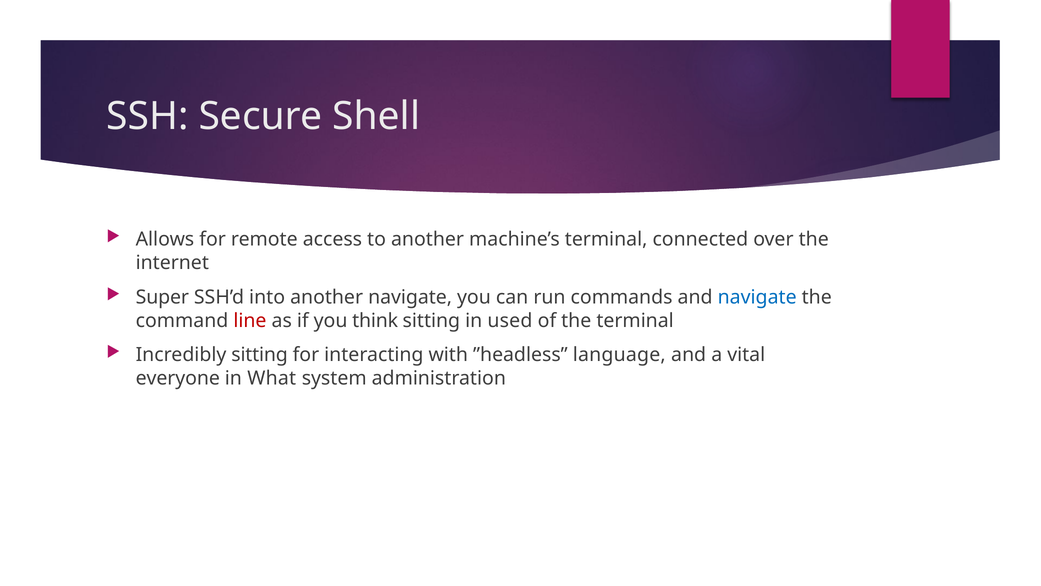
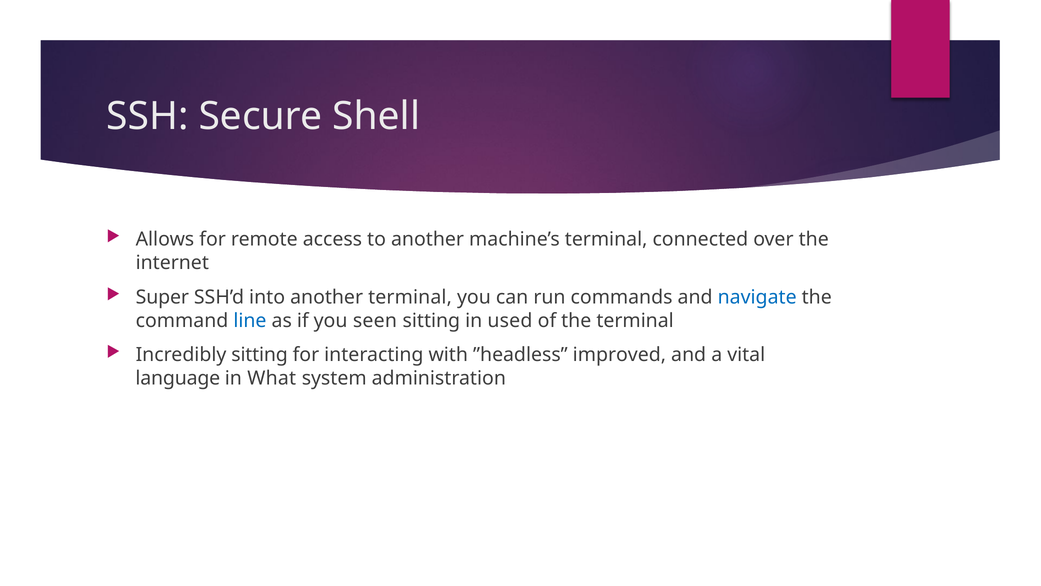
another navigate: navigate -> terminal
line colour: red -> blue
think: think -> seen
language: language -> improved
everyone: everyone -> language
